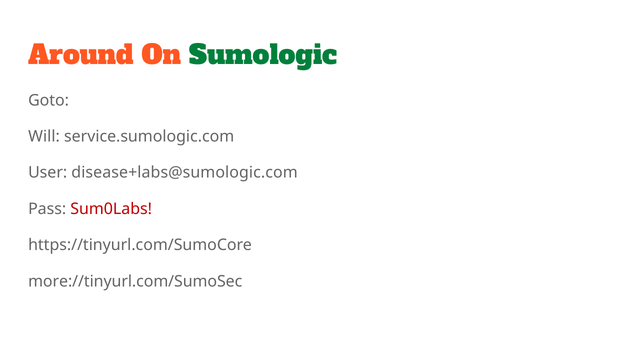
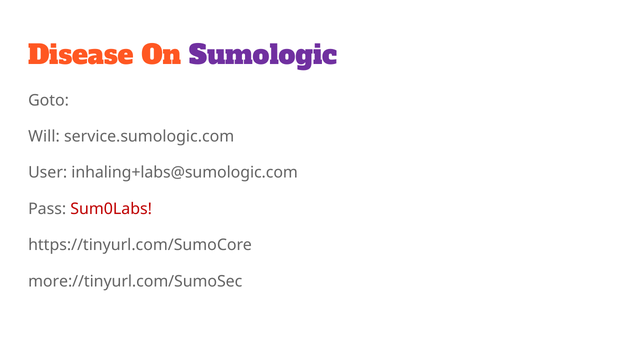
Around: Around -> Disease
Sumologic colour: green -> purple
disease+labs@sumologic.com: disease+labs@sumologic.com -> inhaling+labs@sumologic.com
